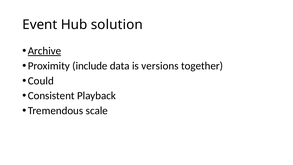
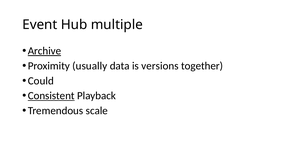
solution: solution -> multiple
include: include -> usually
Consistent underline: none -> present
